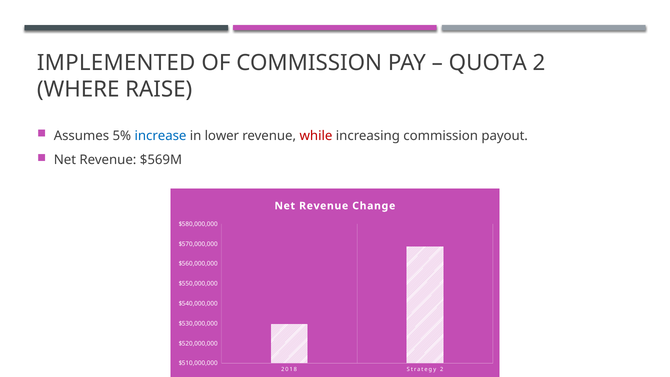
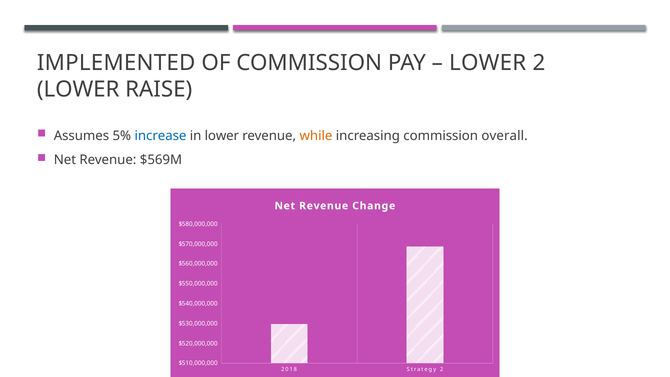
QUOTA at (488, 63): QUOTA -> LOWER
WHERE at (78, 90): WHERE -> LOWER
while colour: red -> orange
payout: payout -> overall
